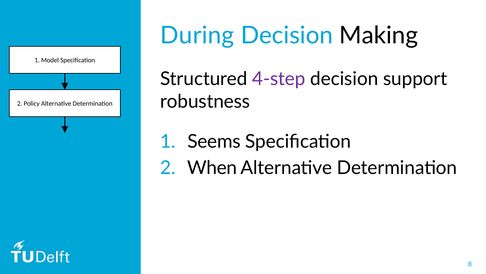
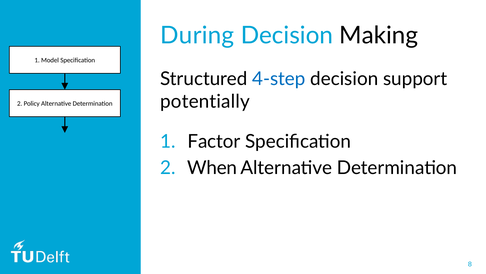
4-step colour: purple -> blue
robustness: robustness -> potentially
Seems: Seems -> Factor
